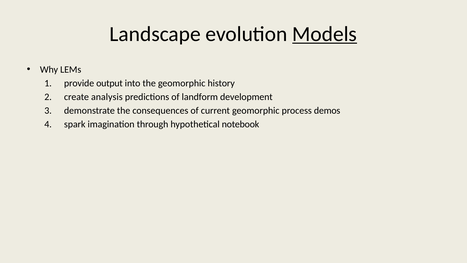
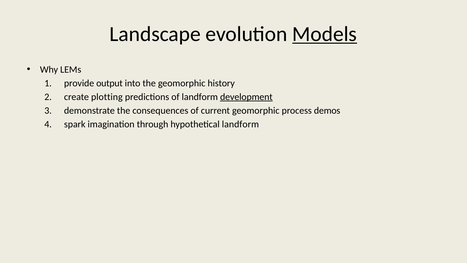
analysis: analysis -> plotting
development underline: none -> present
hypothetical notebook: notebook -> landform
